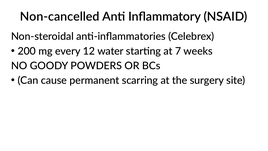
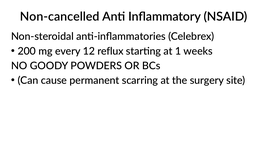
water: water -> reflux
7: 7 -> 1
